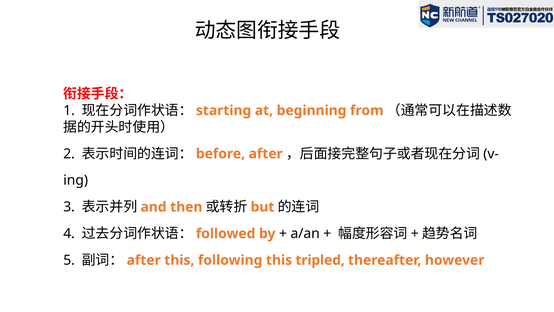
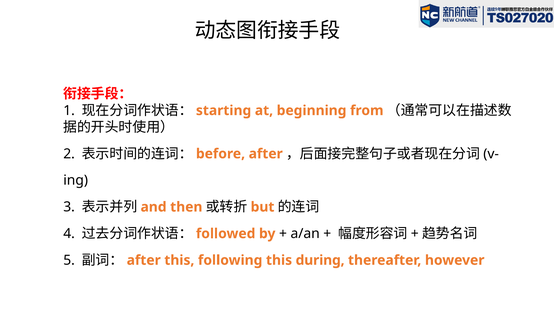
tripled: tripled -> during
